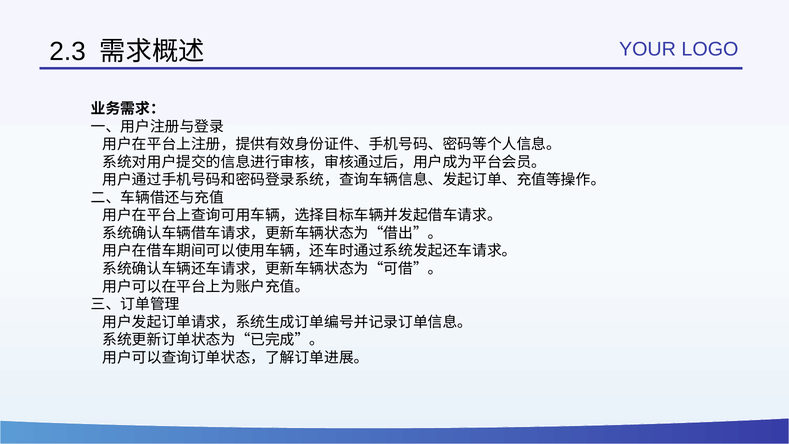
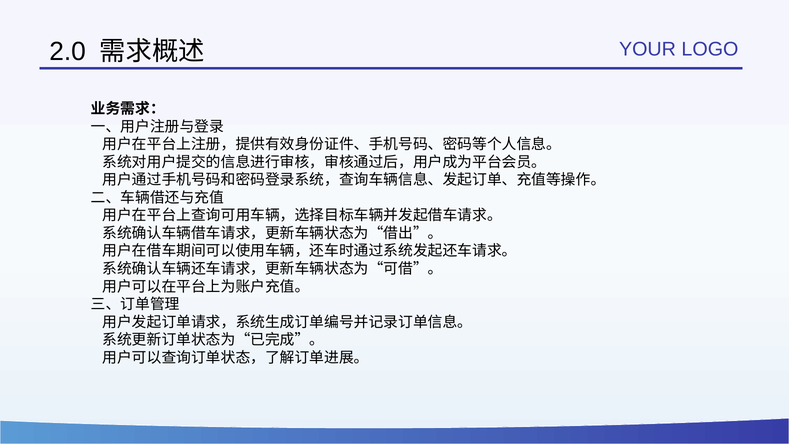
2.3: 2.3 -> 2.0
